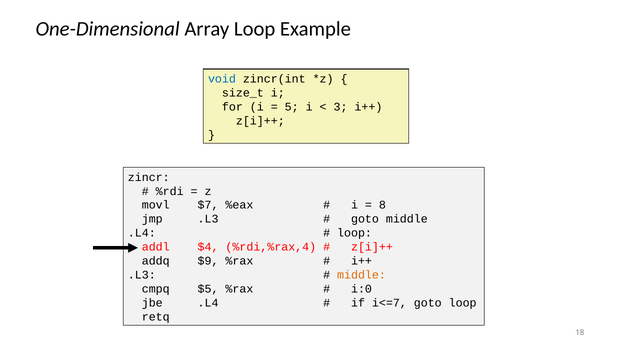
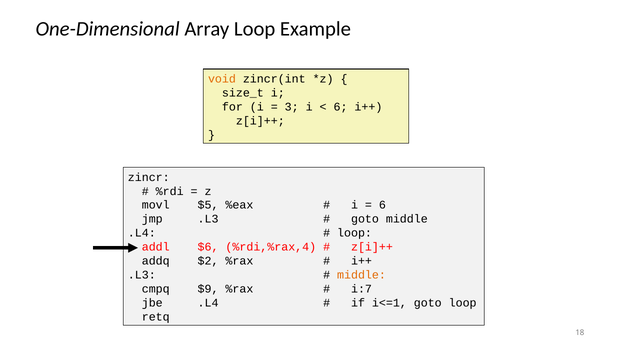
void colour: blue -> orange
5: 5 -> 3
3 at (341, 107): 3 -> 6
$7: $7 -> $5
8 at (382, 205): 8 -> 6
$4: $4 -> $6
$9: $9 -> $2
$5: $5 -> $9
i:0: i:0 -> i:7
i<=7: i<=7 -> i<=1
